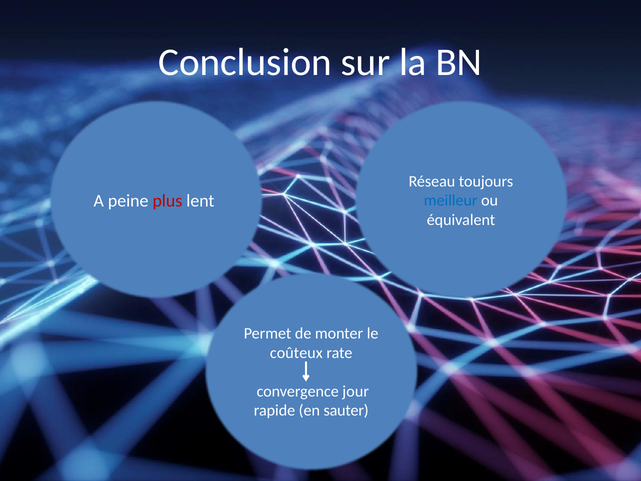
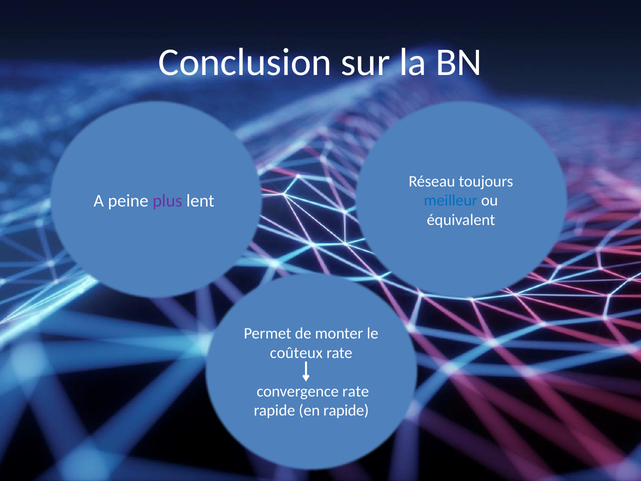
plus colour: red -> purple
convergence jour: jour -> rate
en sauter: sauter -> rapide
